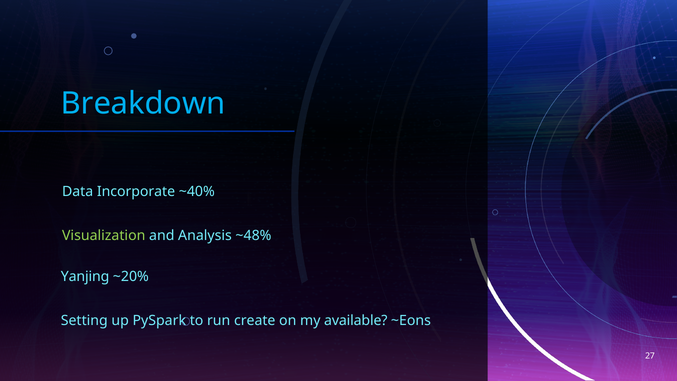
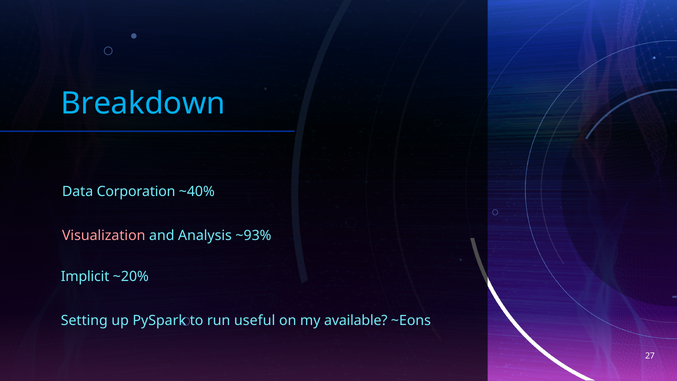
Incorporate: Incorporate -> Corporation
Visualization colour: light green -> pink
~48%: ~48% -> ~93%
Yanjing: Yanjing -> Implicit
create: create -> useful
